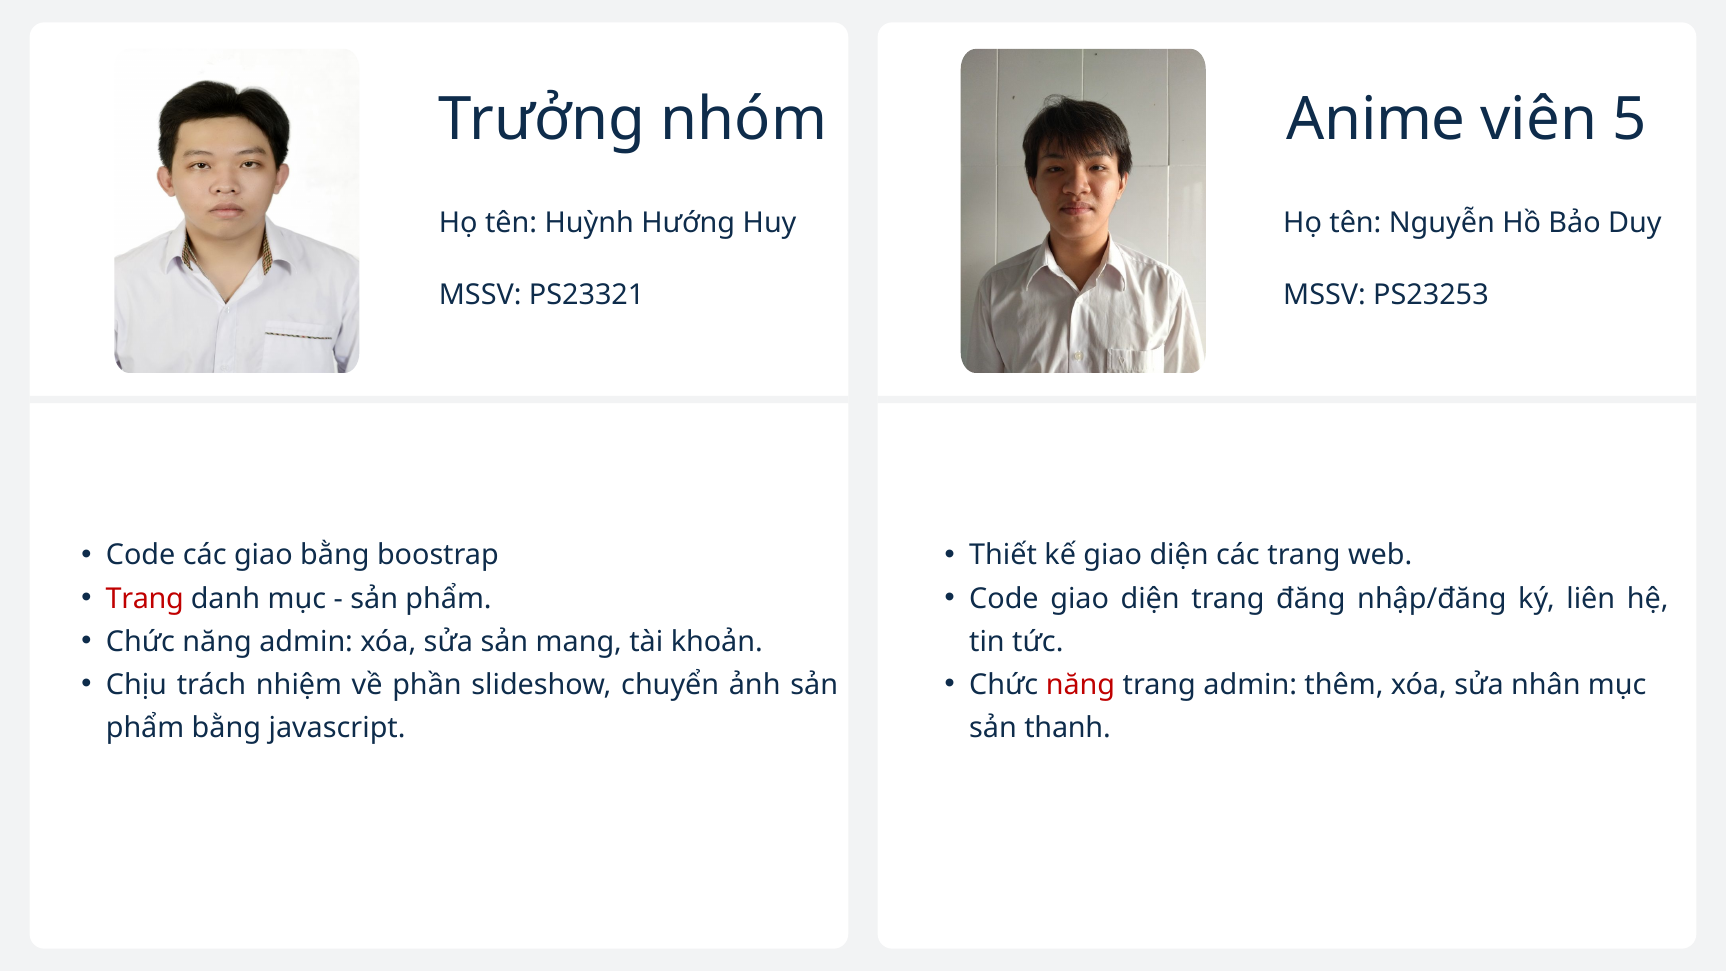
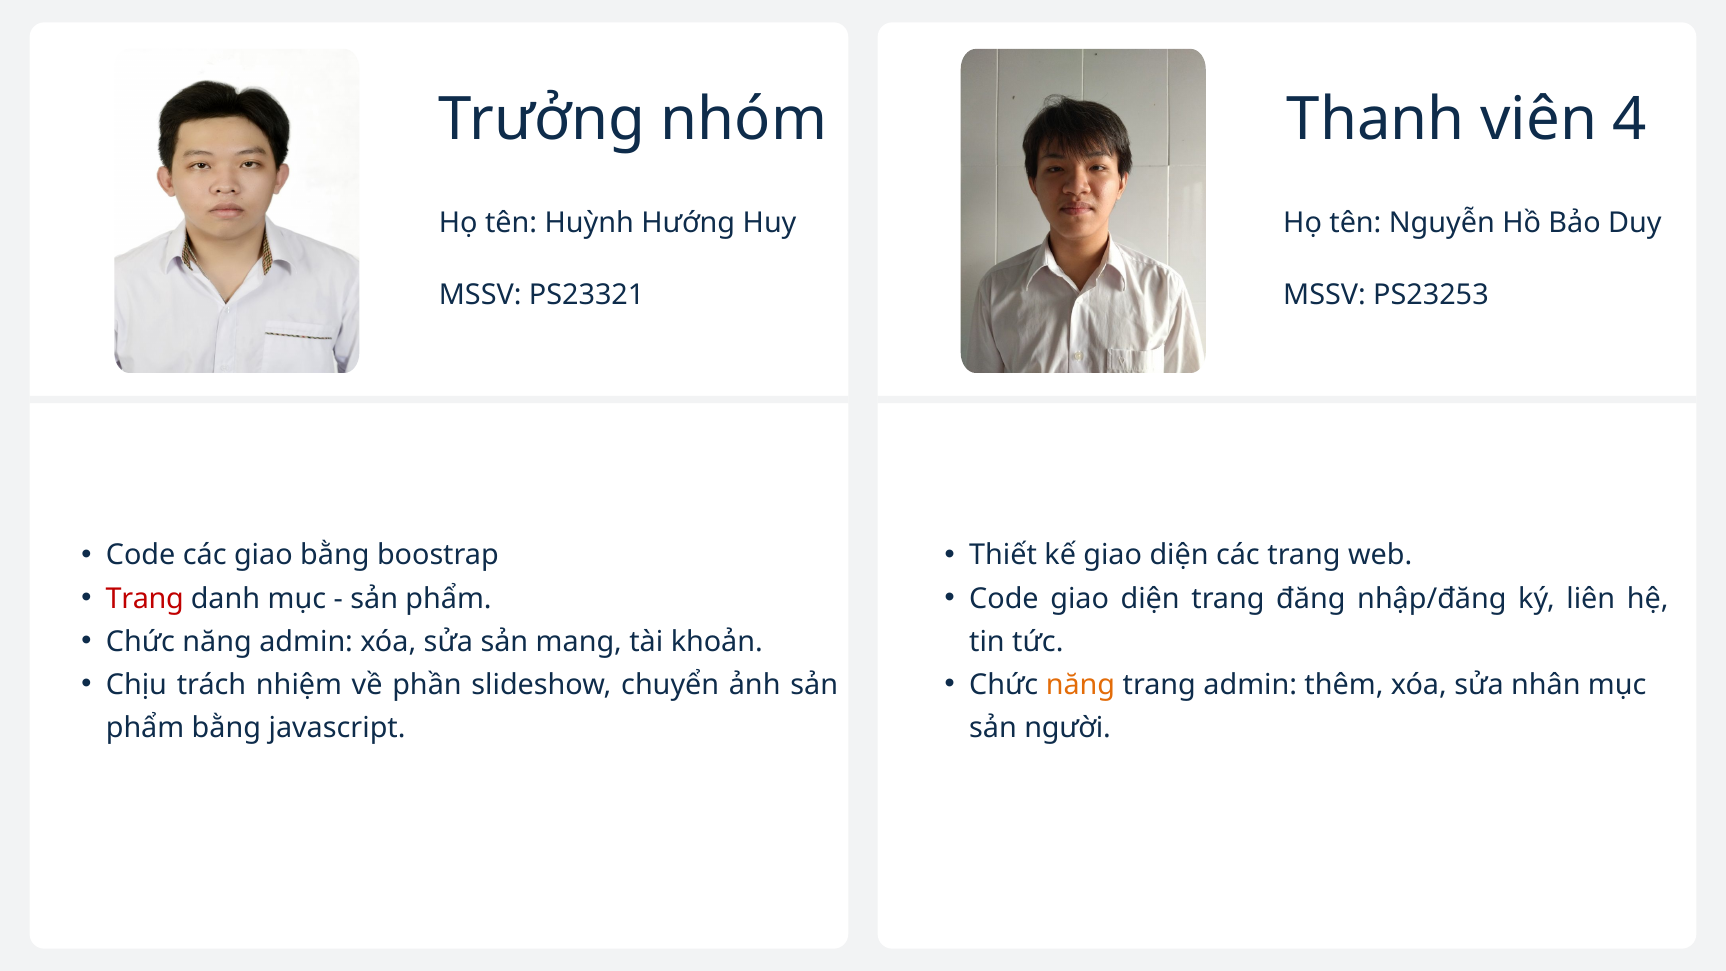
Anime: Anime -> Thanh
5: 5 -> 4
năng at (1080, 685) colour: red -> orange
thanh: thanh -> người
